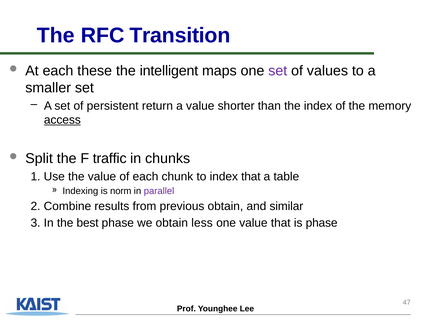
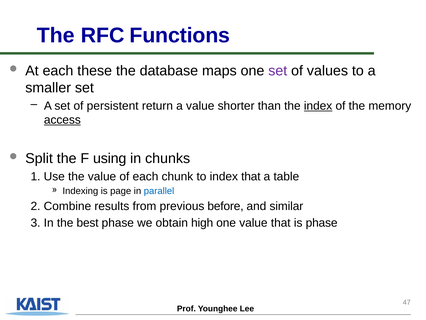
Transition: Transition -> Functions
intelligent: intelligent -> database
index at (318, 106) underline: none -> present
traffic: traffic -> using
norm: norm -> page
parallel colour: purple -> blue
previous obtain: obtain -> before
less: less -> high
